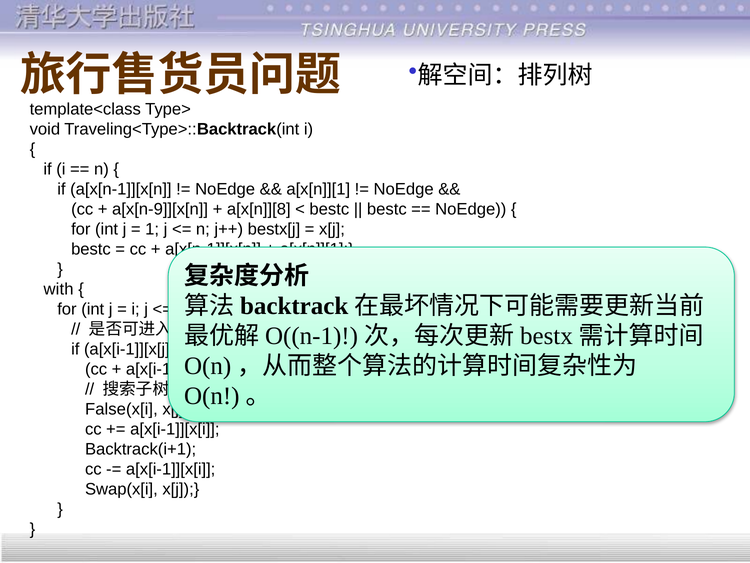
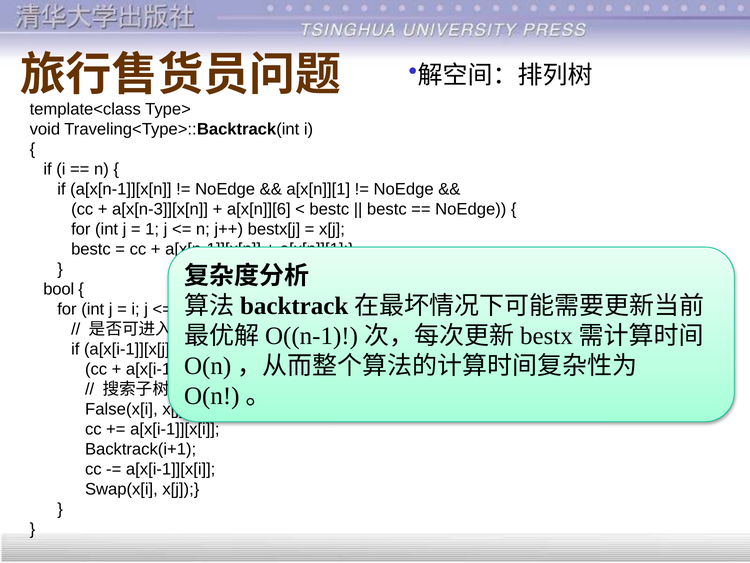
a[x[n-9]][x[n: a[x[n-9]][x[n -> a[x[n-3]][x[n
a[x[n]][8: a[x[n]][8 -> a[x[n]][6
with: with -> bool
